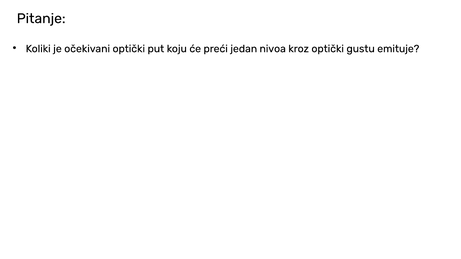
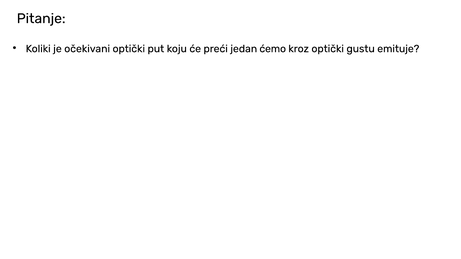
nivoa: nivoa -> ćemo
